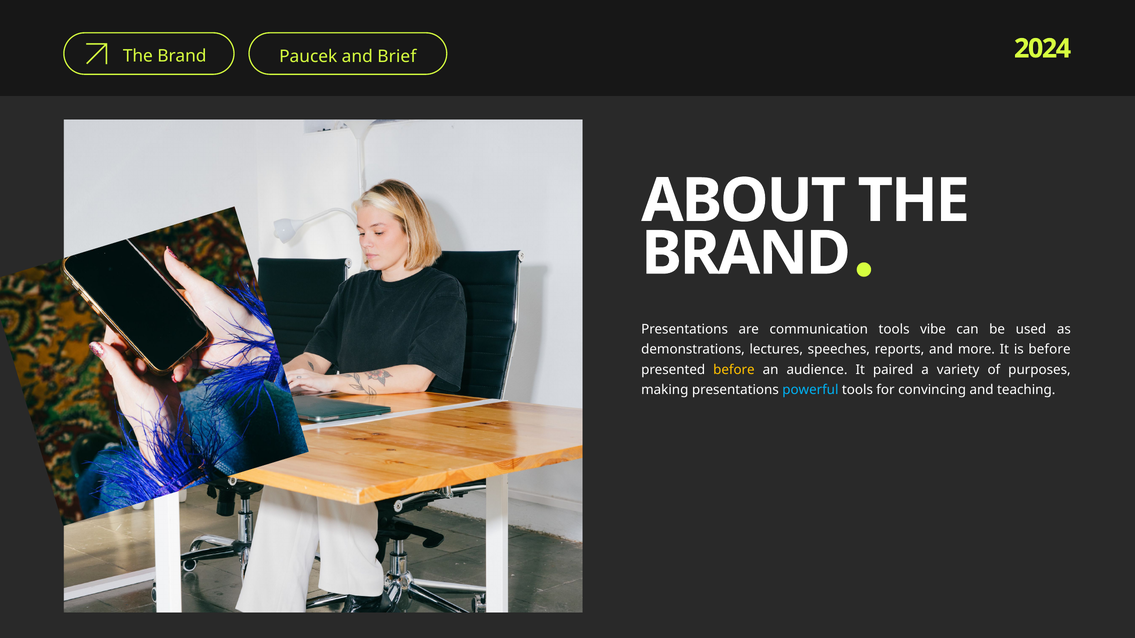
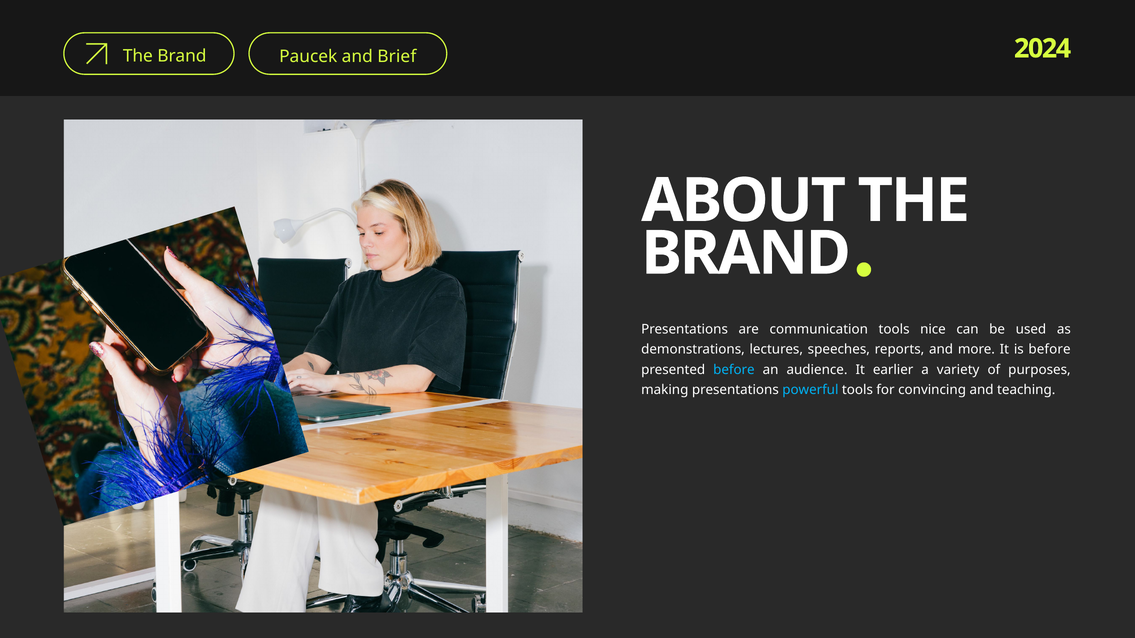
vibe: vibe -> nice
before at (734, 370) colour: yellow -> light blue
paired: paired -> earlier
